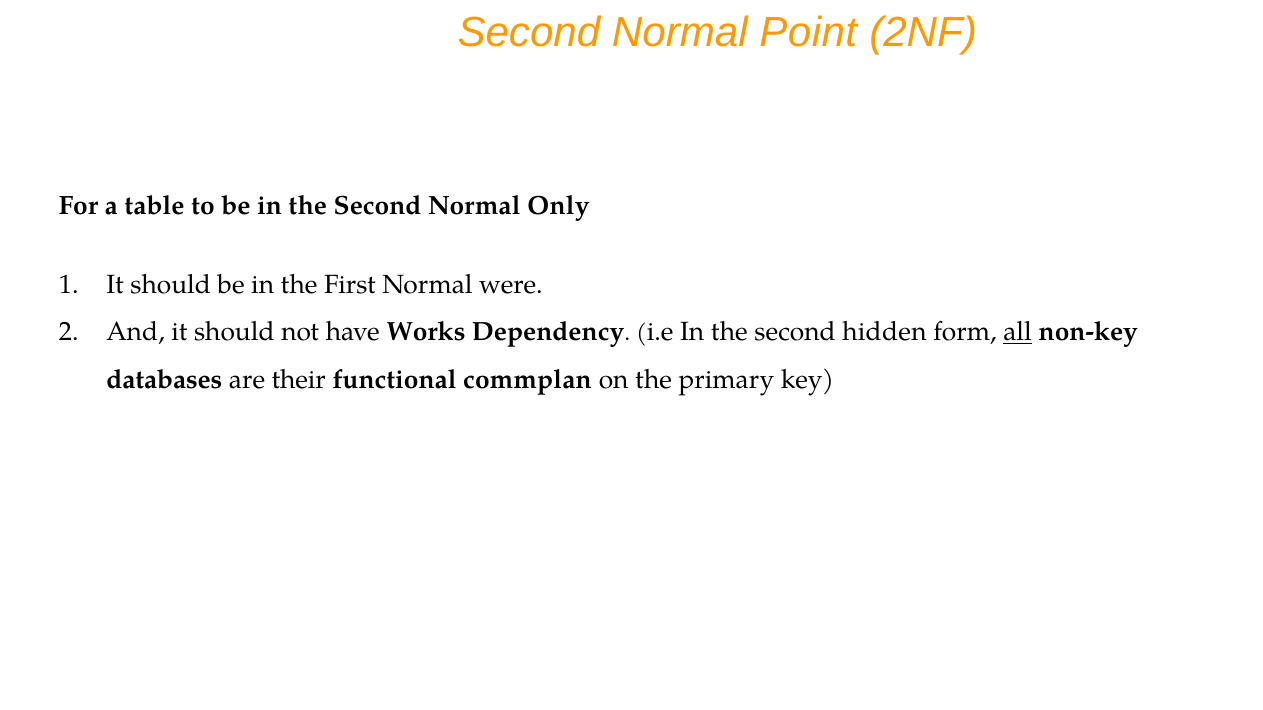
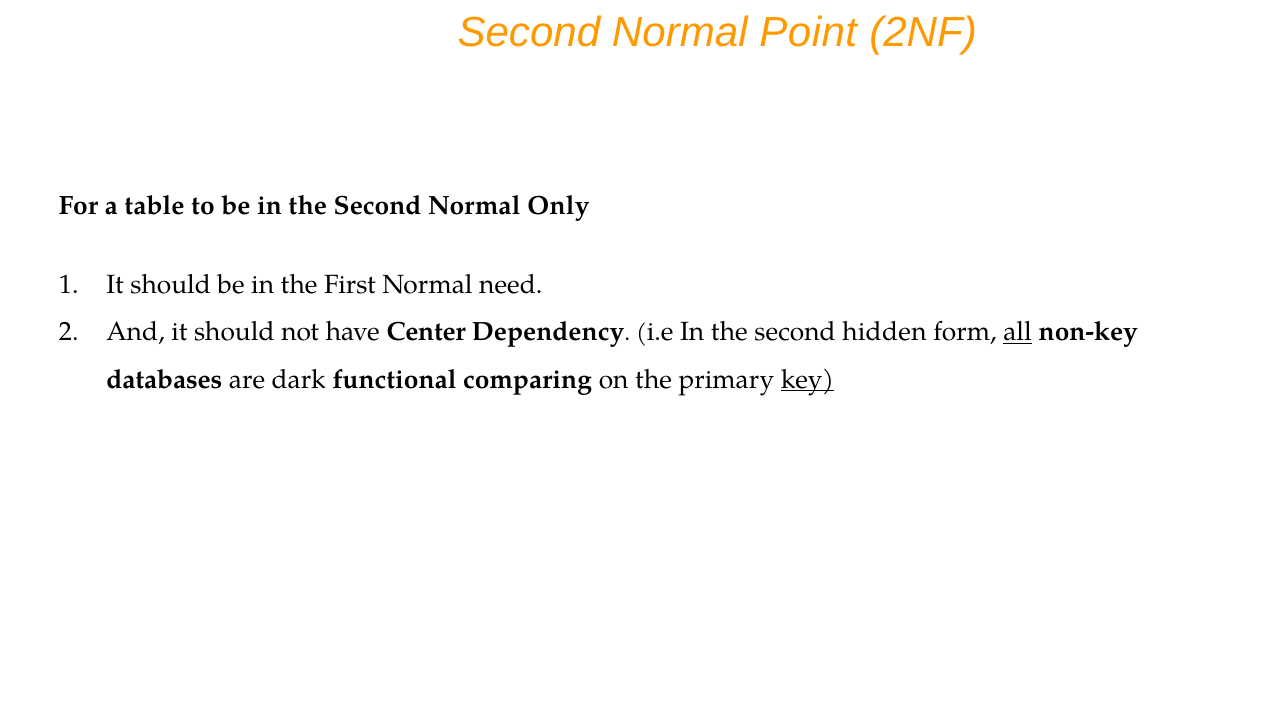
were: were -> need
Works: Works -> Center
their: their -> dark
commplan: commplan -> comparing
key underline: none -> present
